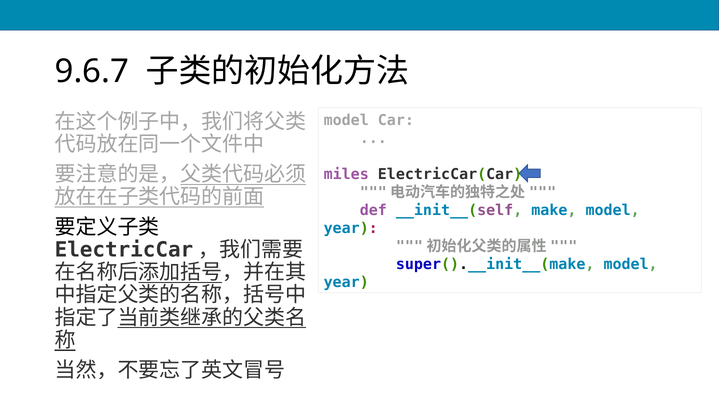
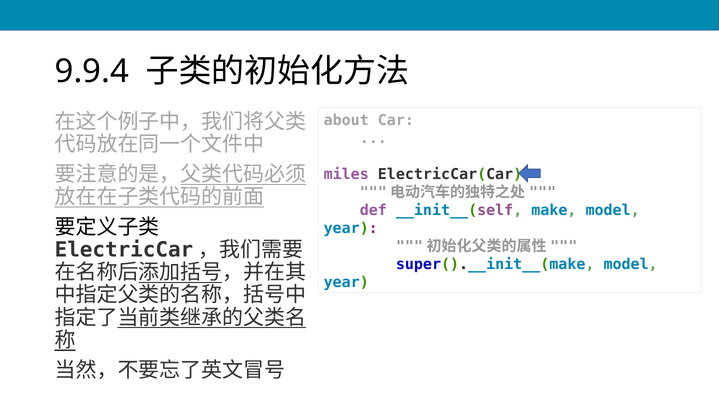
9.6.7: 9.6.7 -> 9.9.4
model at (346, 121): model -> about
